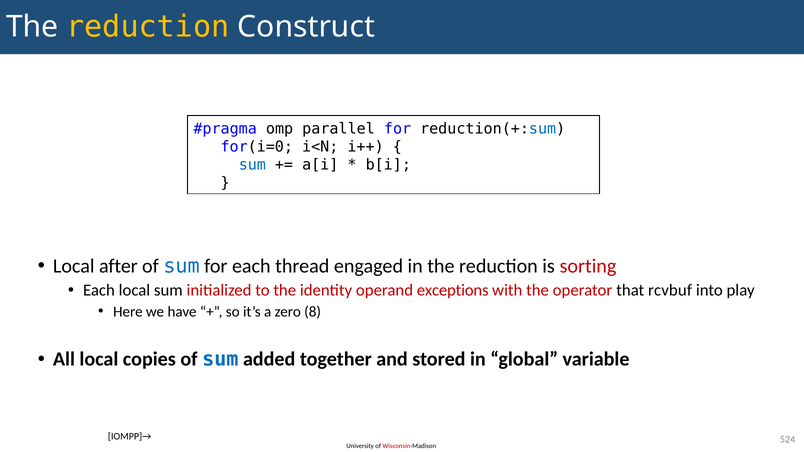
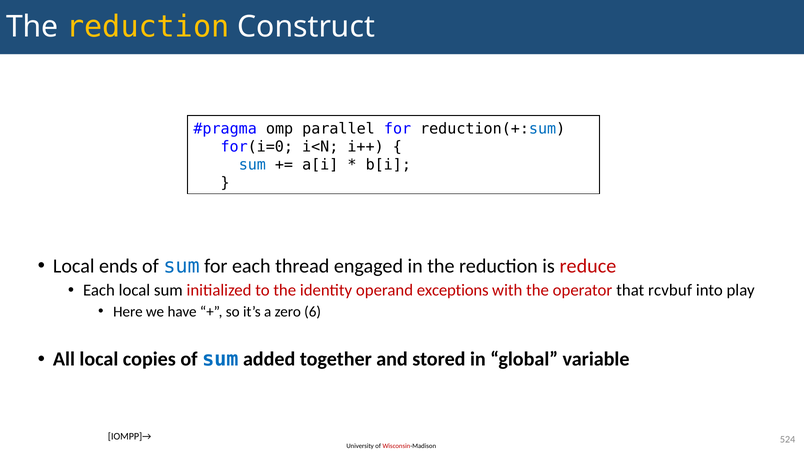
after: after -> ends
sorting: sorting -> reduce
8: 8 -> 6
